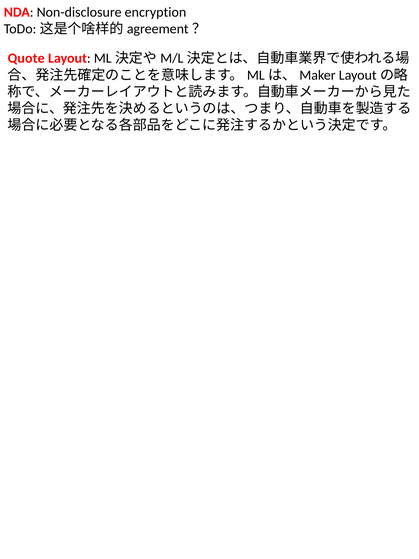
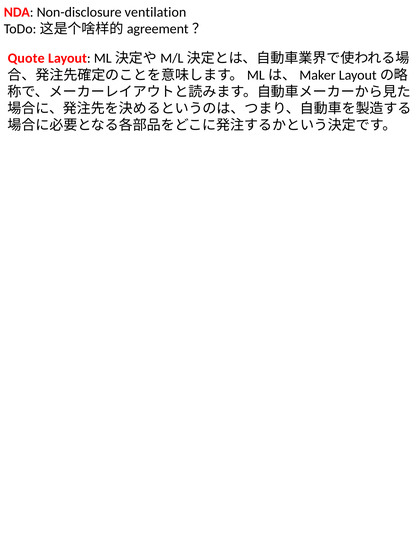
encryption: encryption -> ventilation
